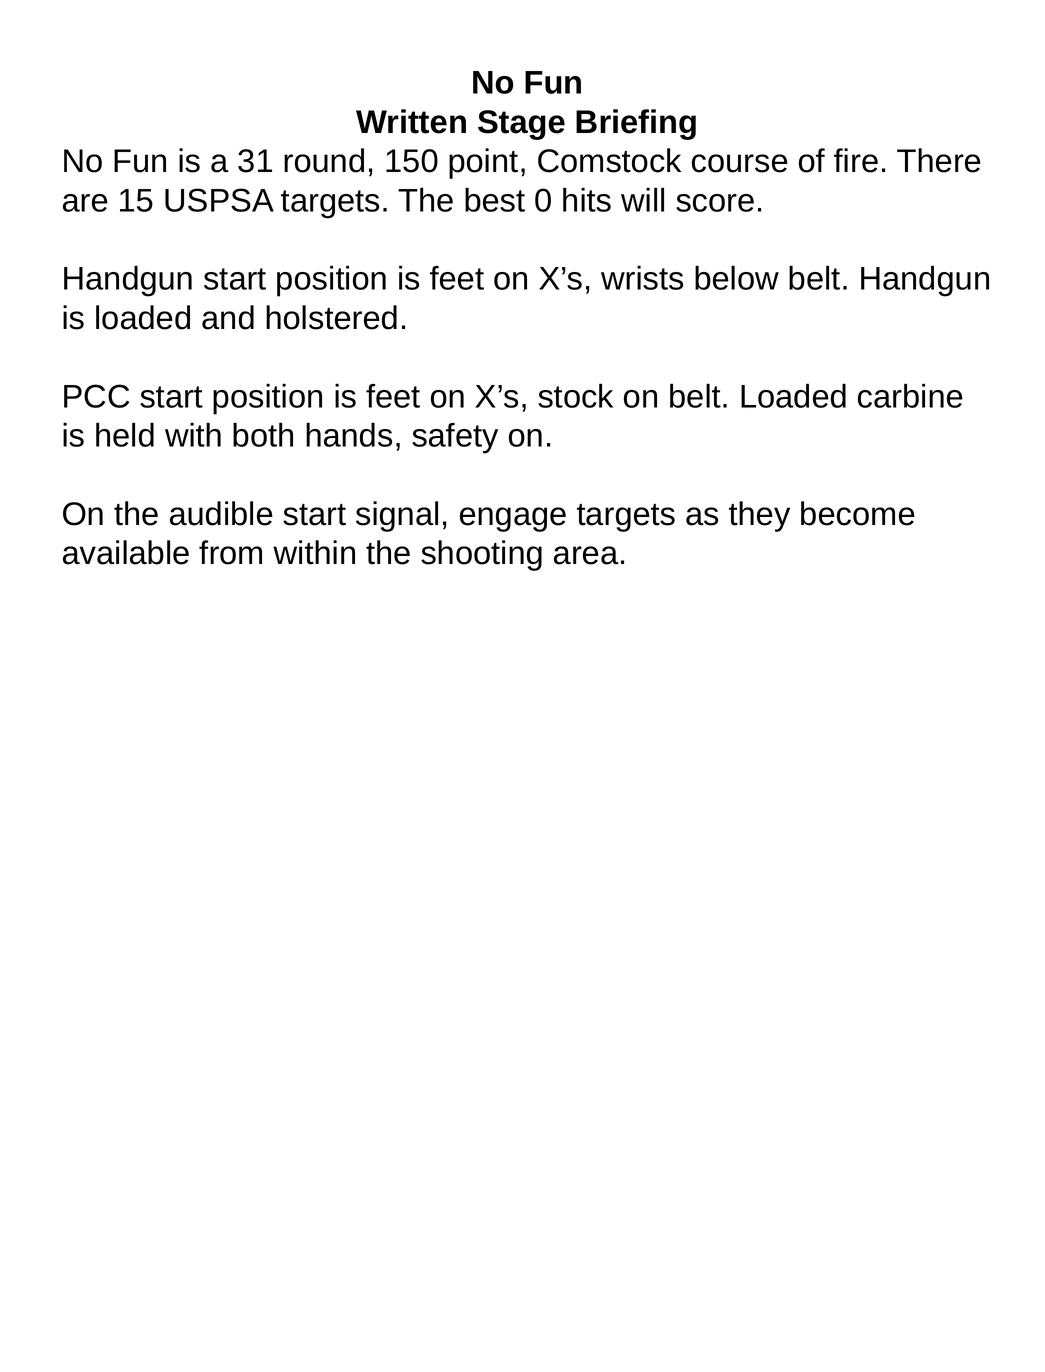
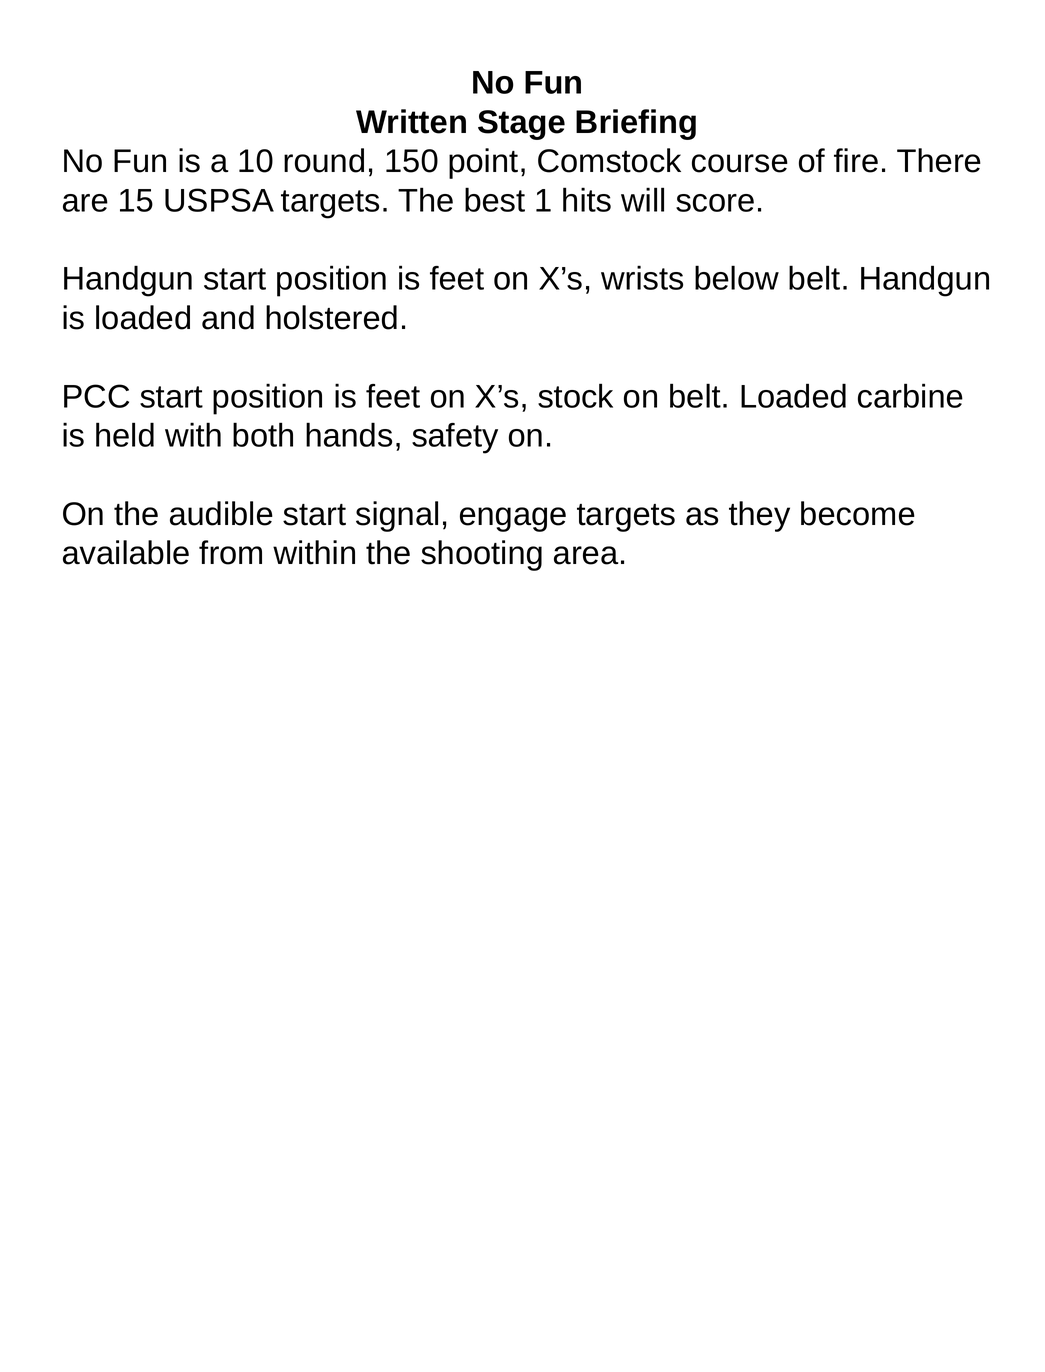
31: 31 -> 10
0: 0 -> 1
